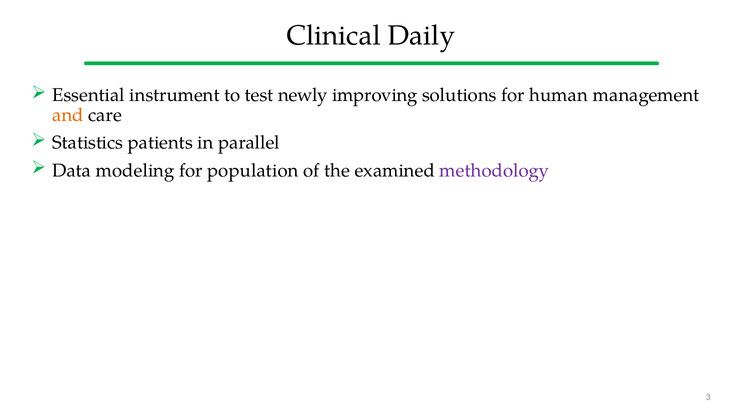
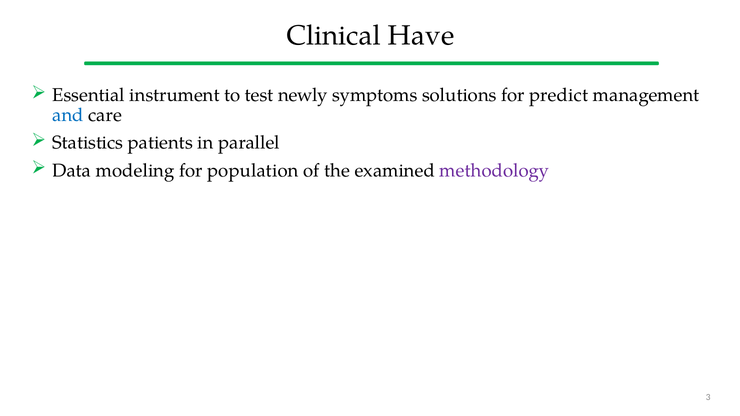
Daily: Daily -> Have
improving: improving -> symptoms
human: human -> predict
and colour: orange -> blue
